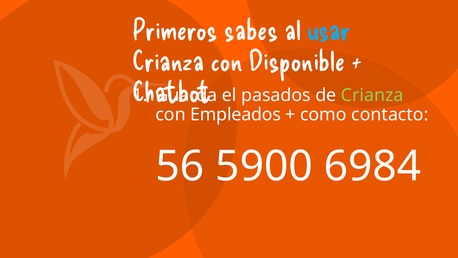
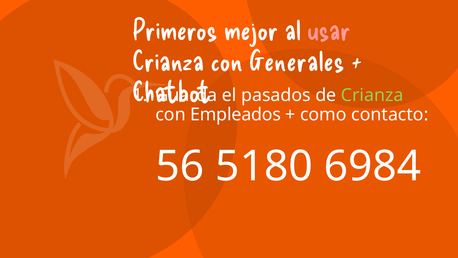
sabes: sabes -> mejor
usar colour: light blue -> pink
Disponible: Disponible -> Generales
5900: 5900 -> 5180
